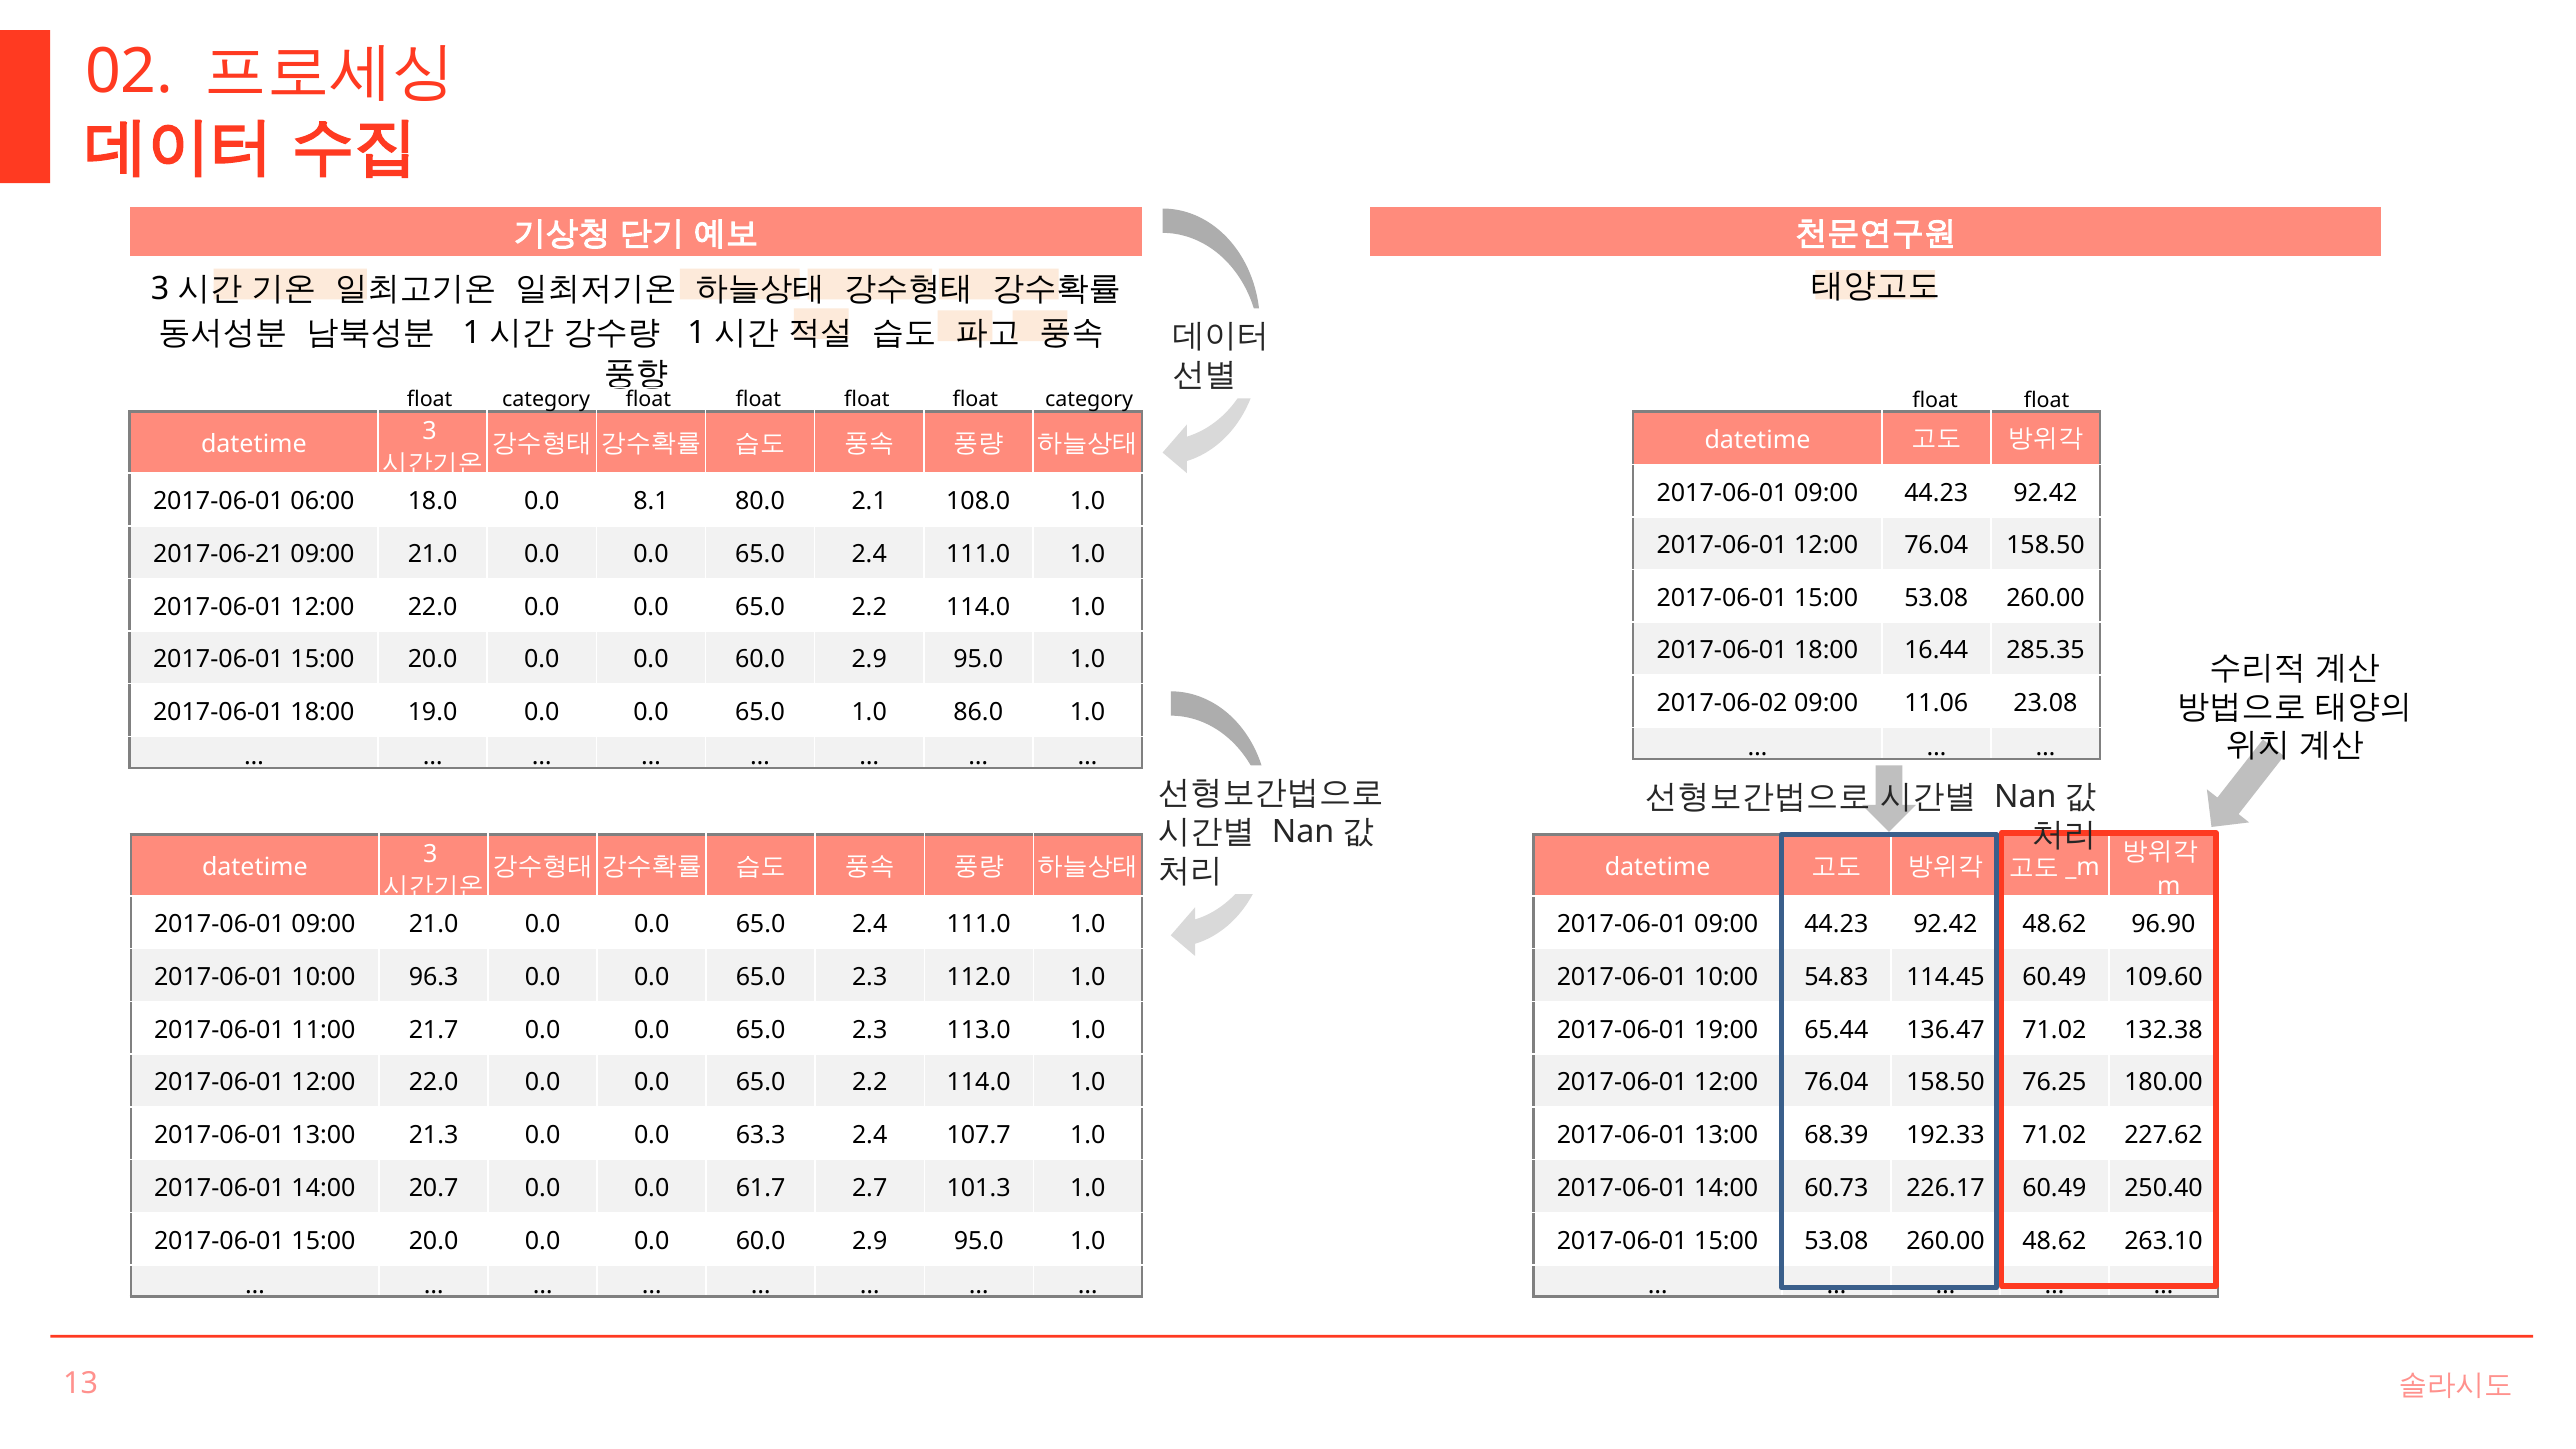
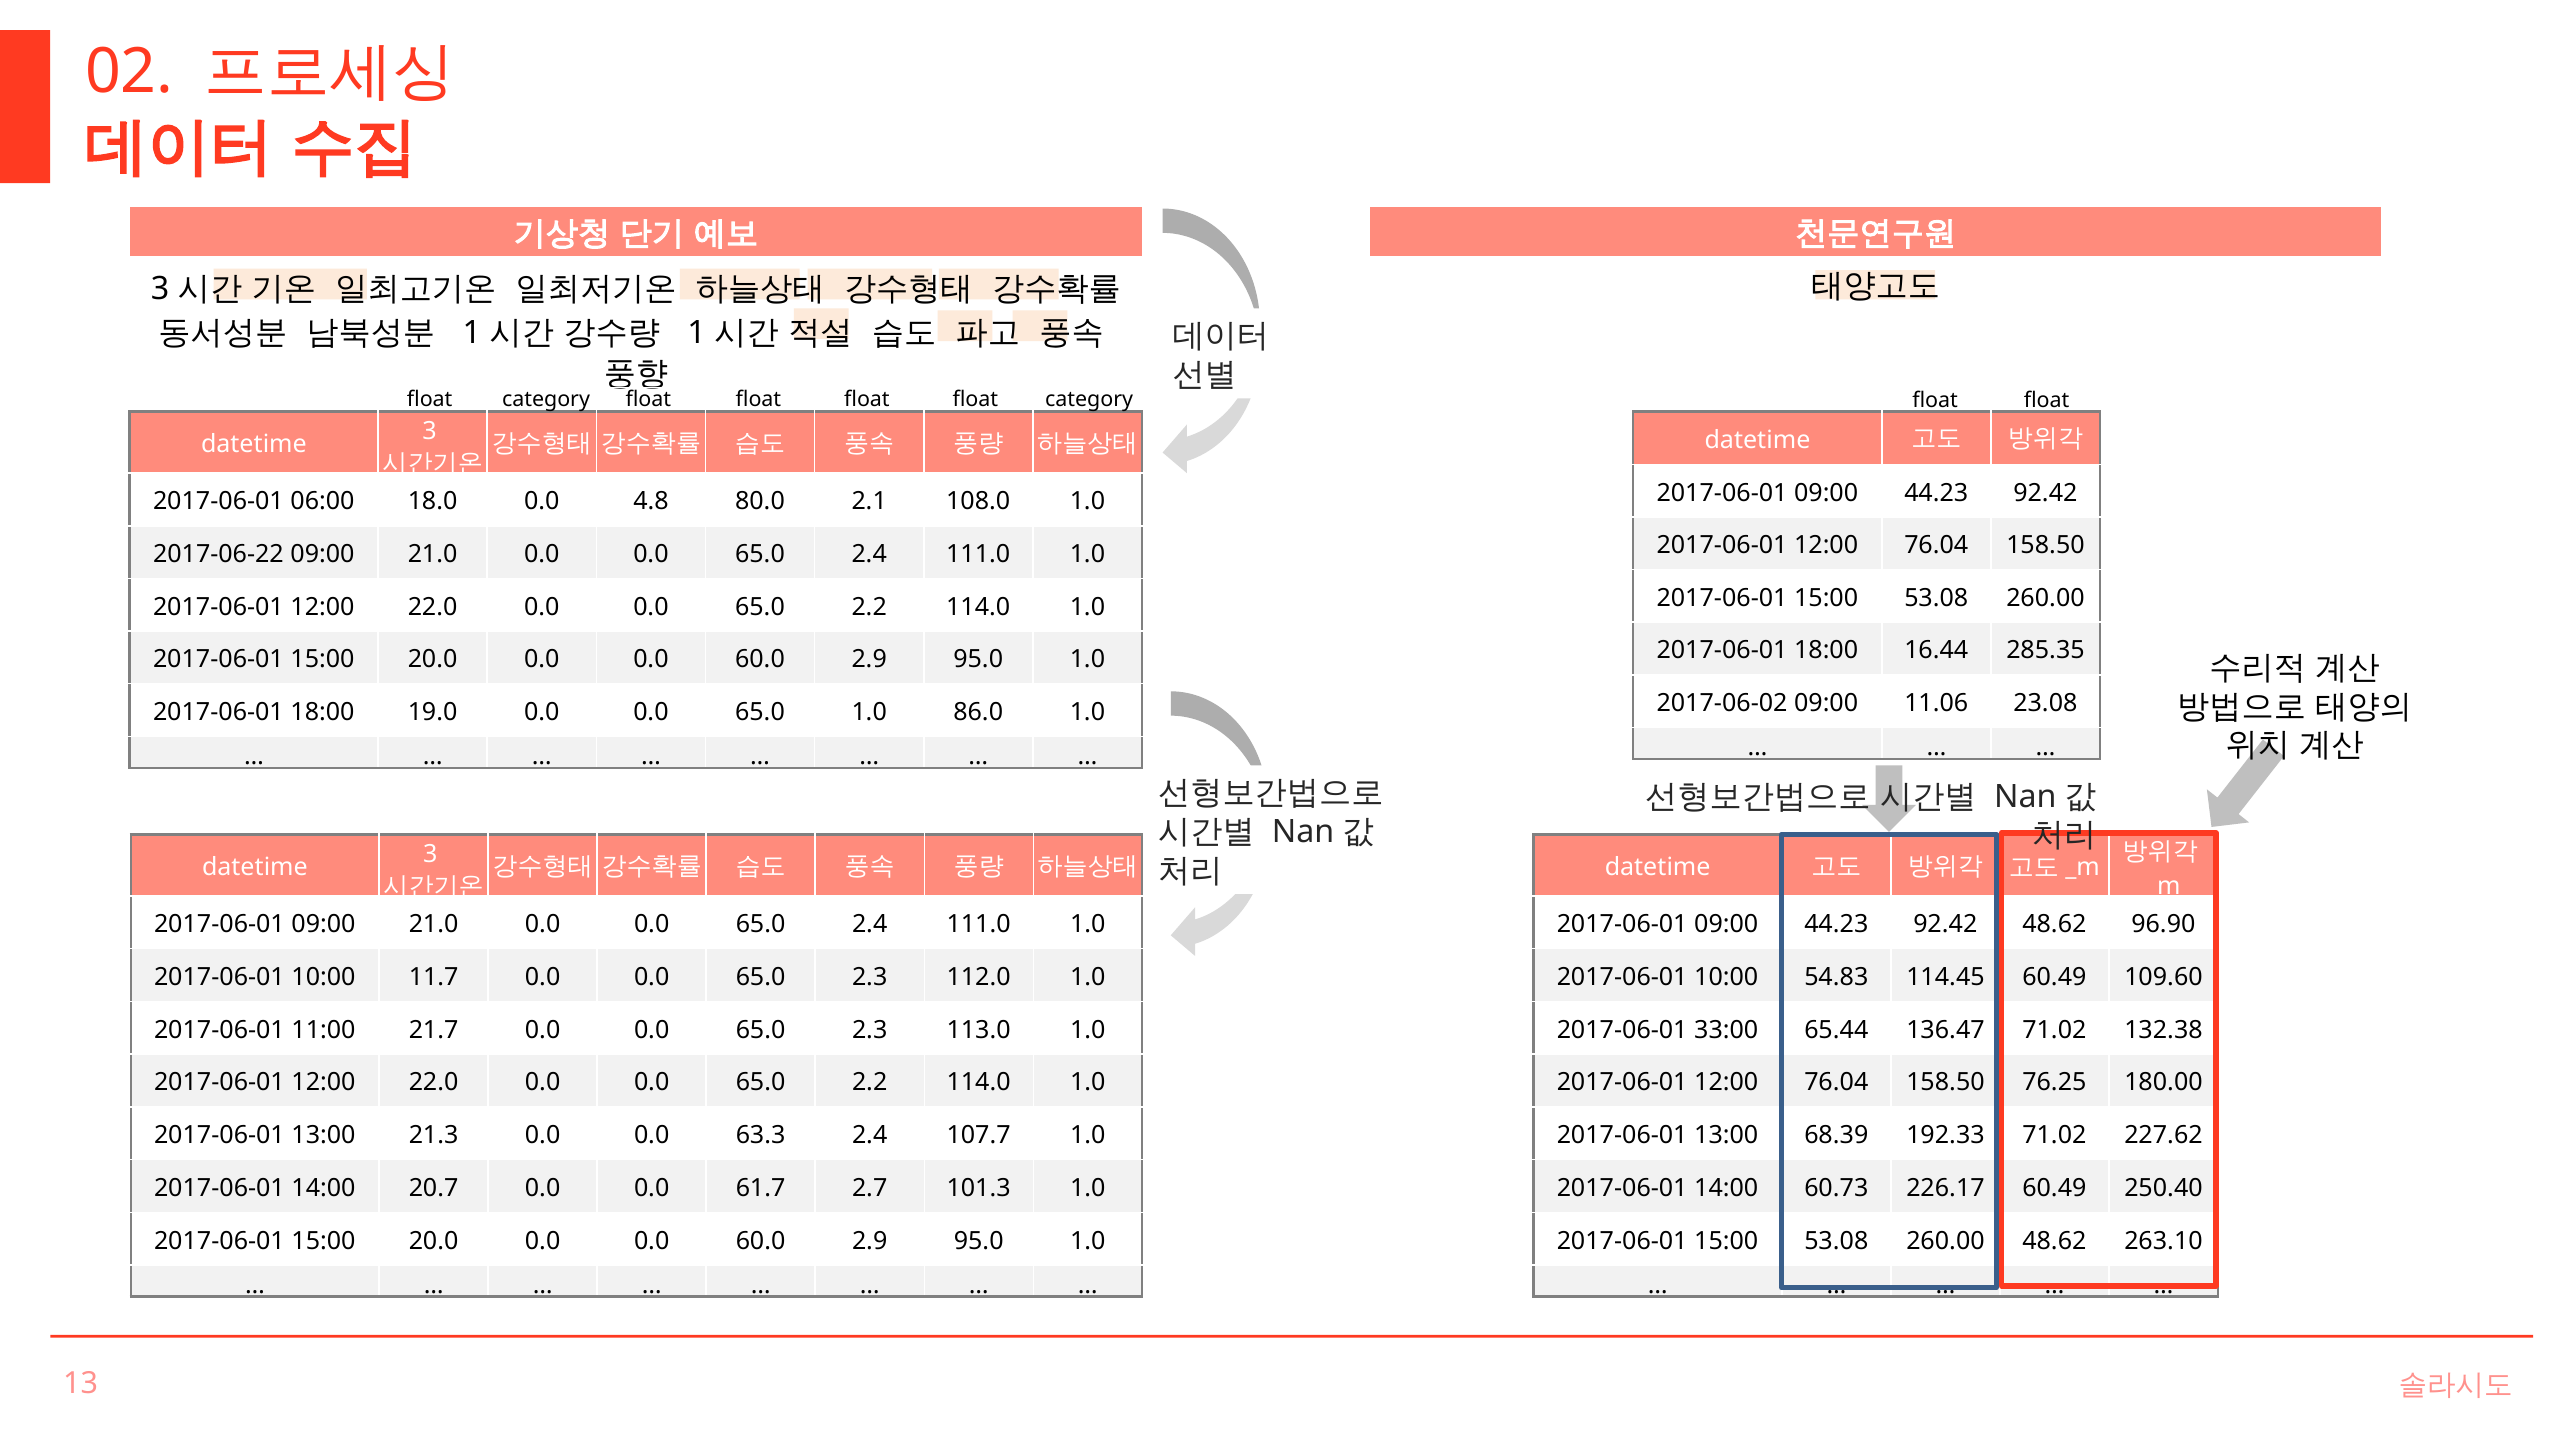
8.1: 8.1 -> 4.8
2017-06-21: 2017-06-21 -> 2017-06-22
96.3: 96.3 -> 11.7
19:00: 19:00 -> 33:00
